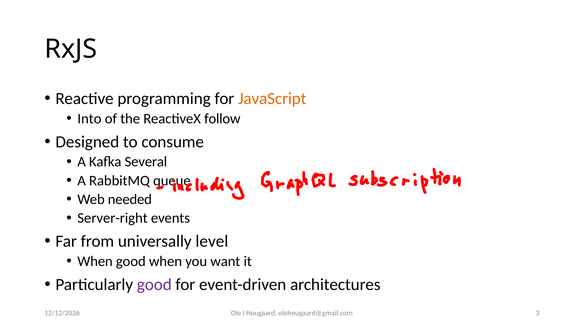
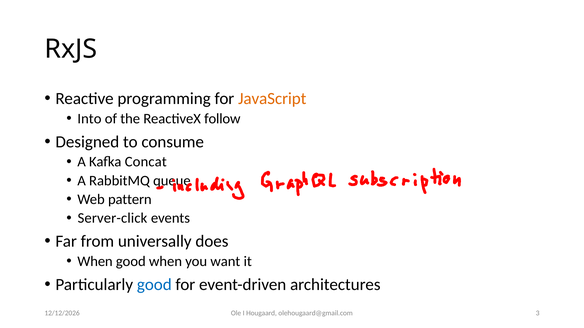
Several: Several -> Concat
needed: needed -> pattern
Server-right: Server-right -> Server-click
level: level -> does
good at (154, 285) colour: purple -> blue
